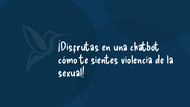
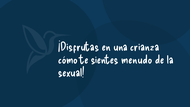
chatbot: chatbot -> crianza
violencia: violencia -> menudo
